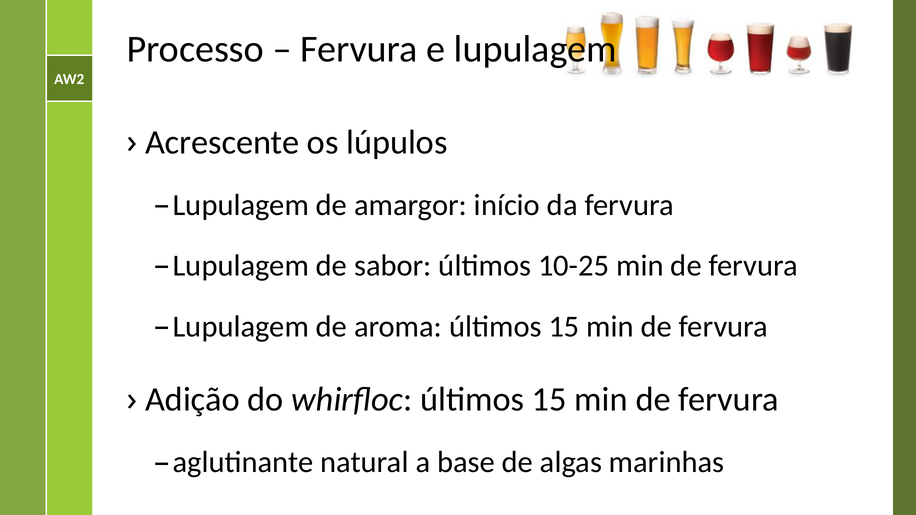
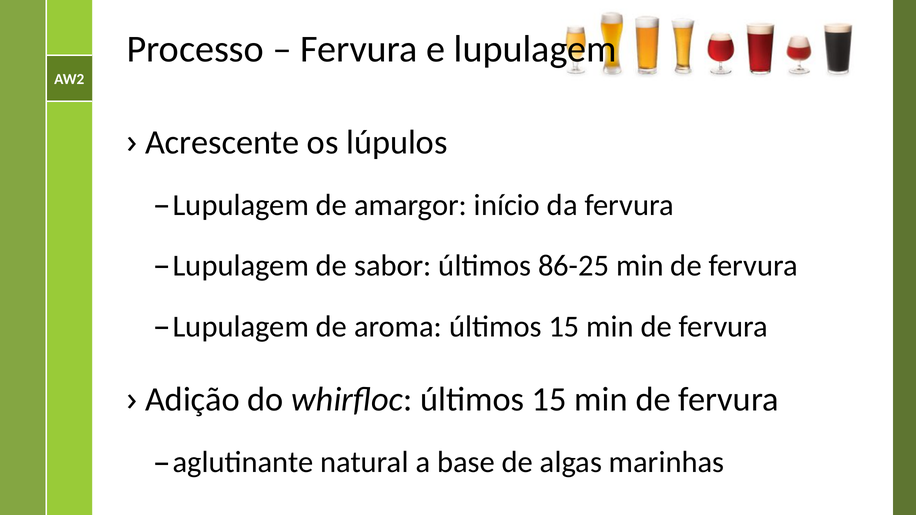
10-25: 10-25 -> 86-25
